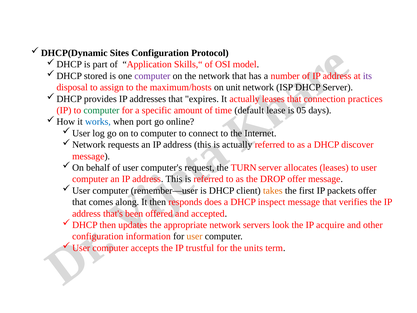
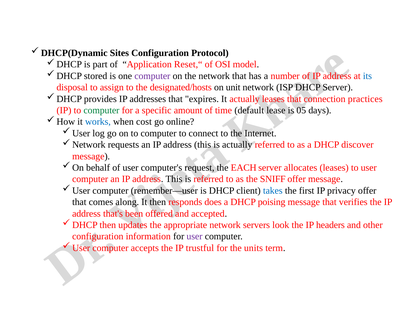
Skills,“: Skills,“ -> Reset,“
its colour: purple -> blue
maximum/hosts: maximum/hosts -> designated/hosts
port: port -> cost
TURN: TURN -> EACH
DROP: DROP -> SNIFF
takes colour: orange -> blue
packets: packets -> privacy
inspect: inspect -> poising
acquire: acquire -> headers
user at (195, 236) colour: orange -> purple
